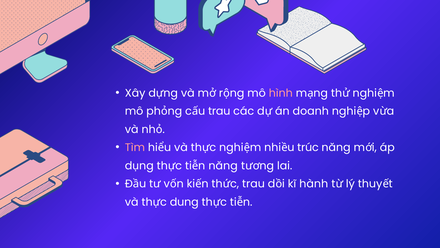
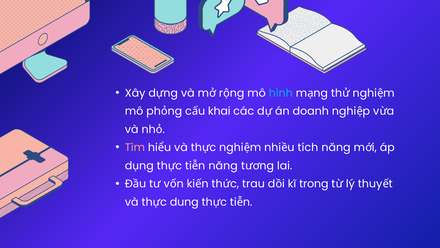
hình colour: pink -> light blue
trau at (219, 111): trau -> khai
trúc: trúc -> tích
hành: hành -> trong
